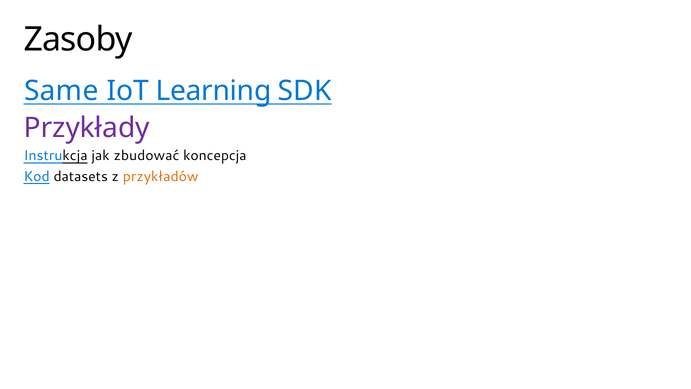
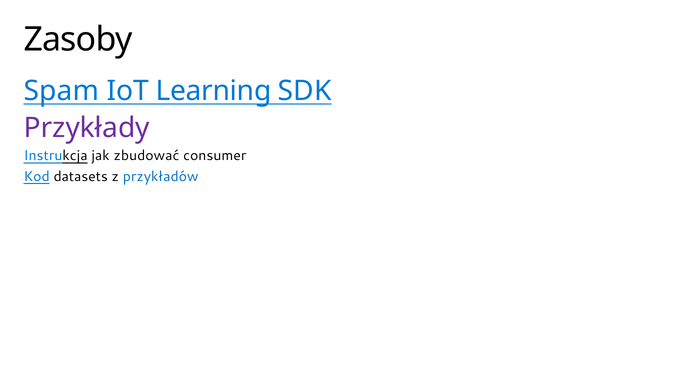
Same: Same -> Spam
koncepcja: koncepcja -> consumer
przykładów colour: orange -> blue
